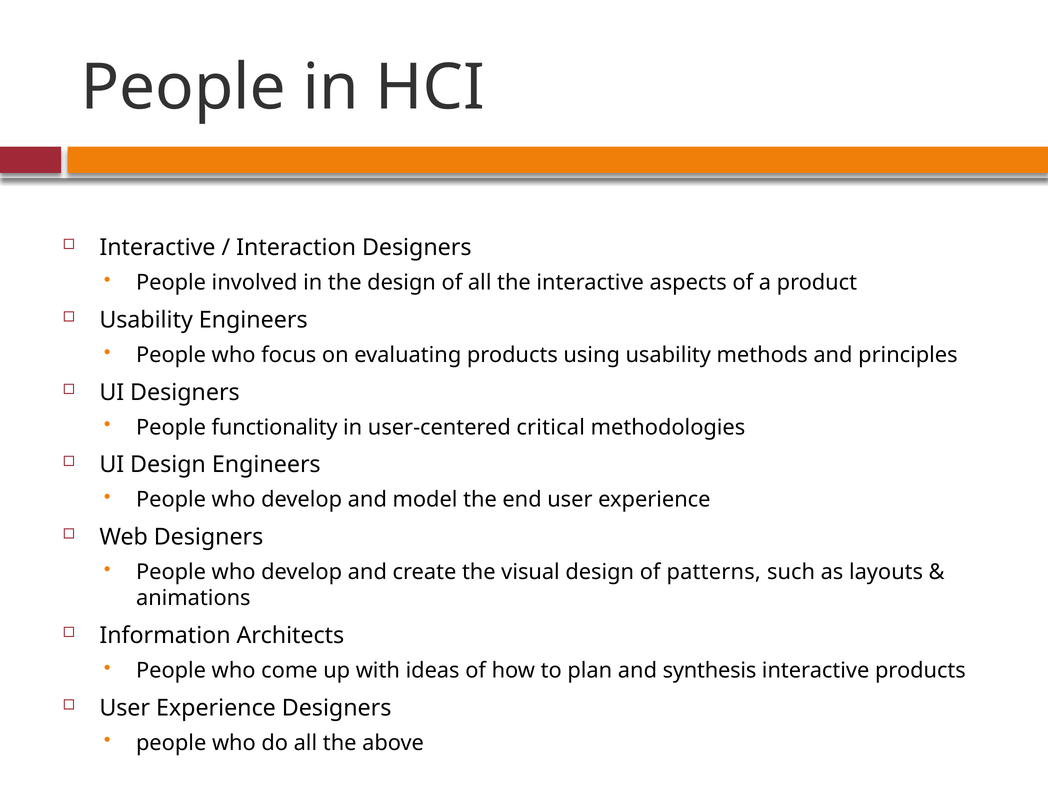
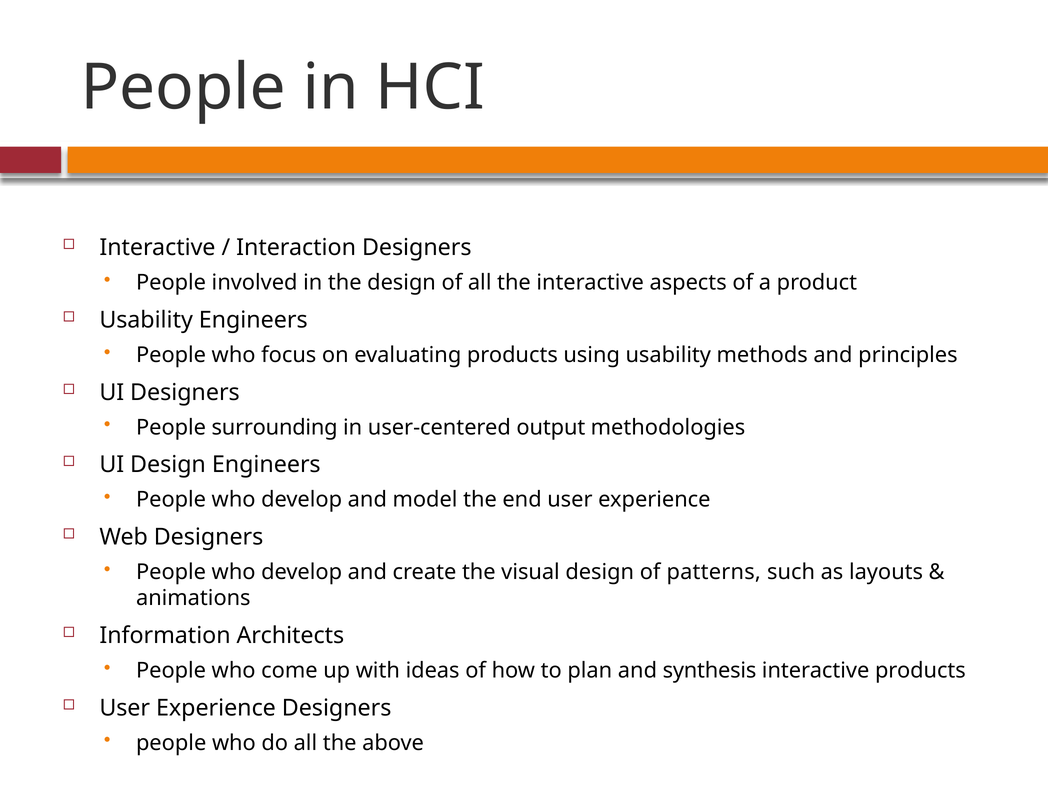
functionality: functionality -> surrounding
critical: critical -> output
